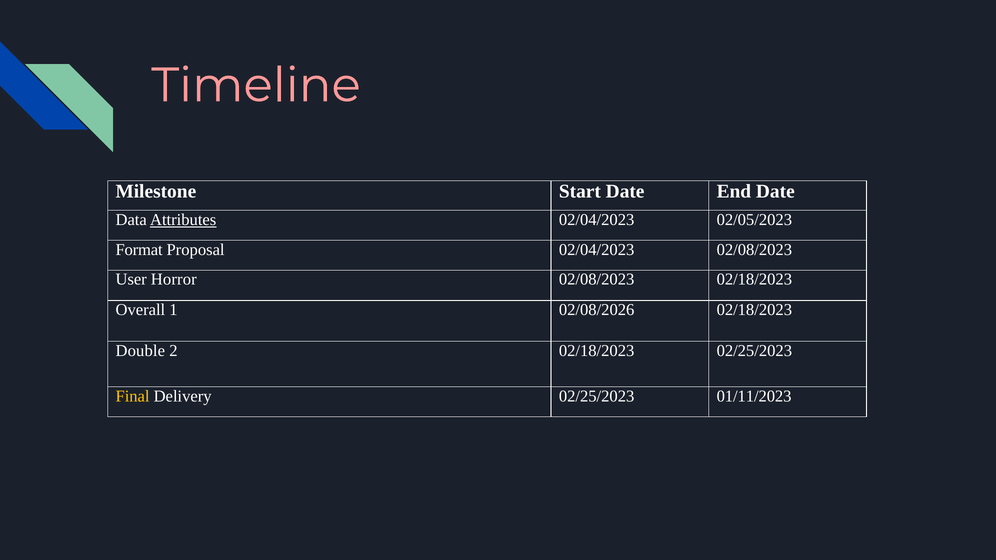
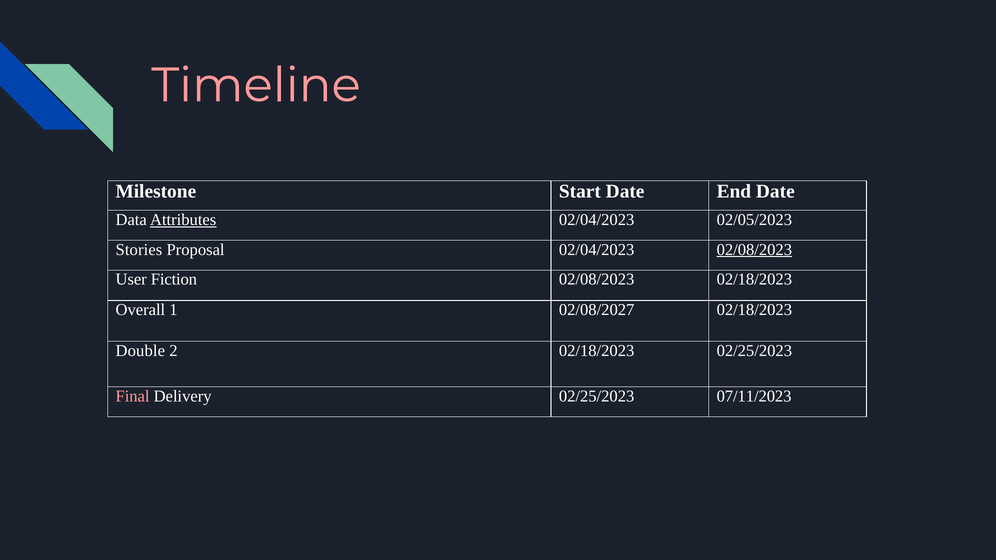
Format: Format -> Stories
02/08/2023 at (754, 250) underline: none -> present
Horror: Horror -> Fiction
02/08/2026: 02/08/2026 -> 02/08/2027
Final colour: yellow -> pink
01/11/2023: 01/11/2023 -> 07/11/2023
